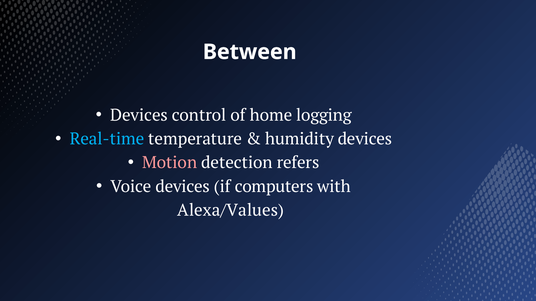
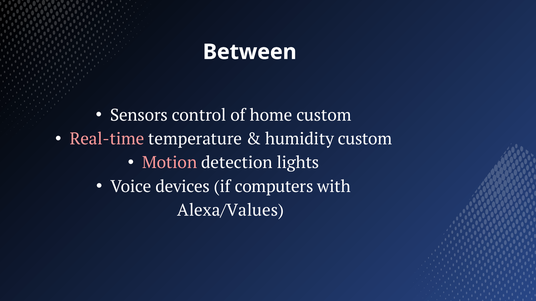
Devices at (139, 115): Devices -> Sensors
home logging: logging -> custom
Real-time colour: light blue -> pink
humidity devices: devices -> custom
refers: refers -> lights
